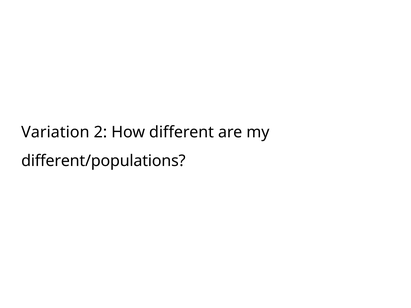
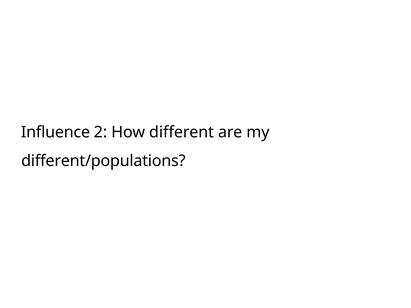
Variation: Variation -> Influence
